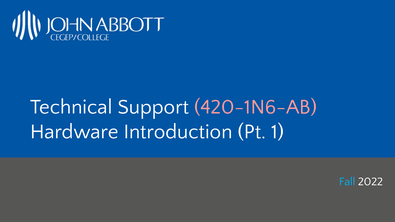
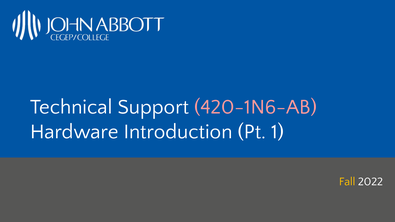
Fall colour: light blue -> yellow
